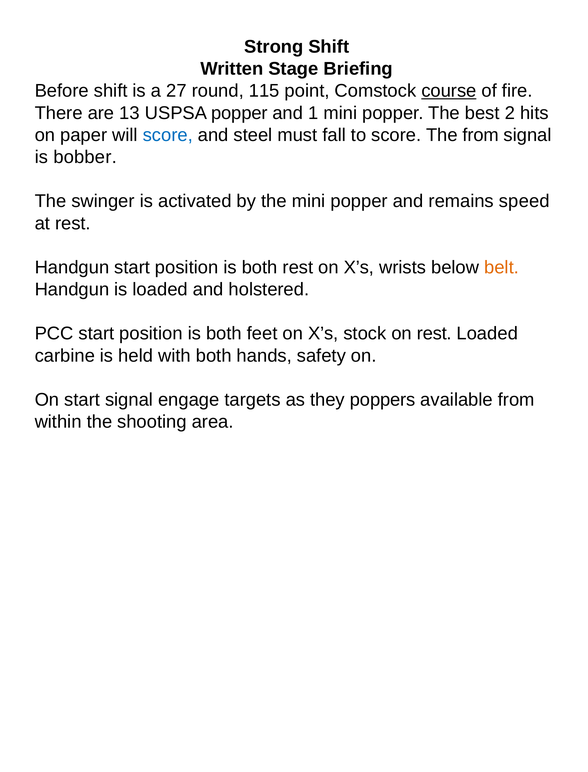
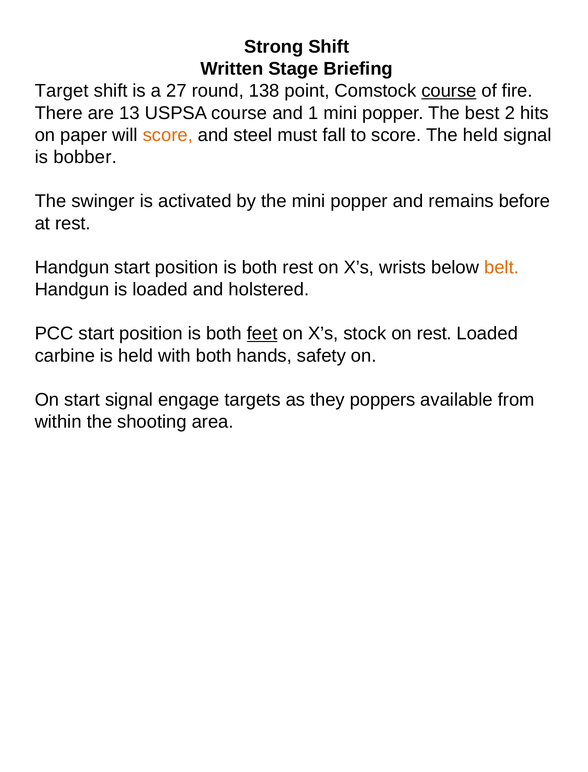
Before: Before -> Target
115: 115 -> 138
USPSA popper: popper -> course
score at (168, 135) colour: blue -> orange
The from: from -> held
speed: speed -> before
feet underline: none -> present
